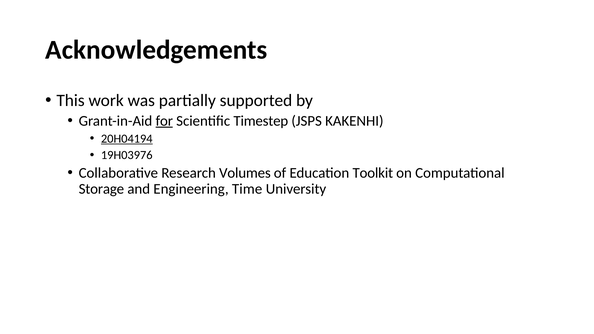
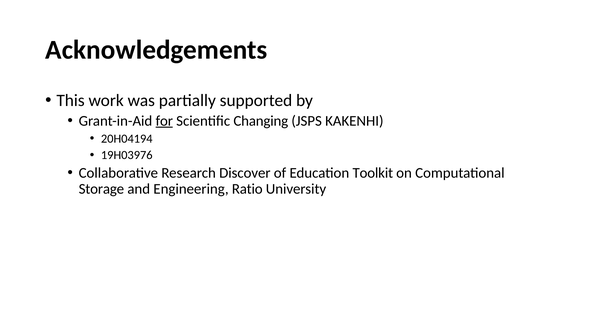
Timestep: Timestep -> Changing
20H04194 underline: present -> none
Volumes: Volumes -> Discover
Time: Time -> Ratio
